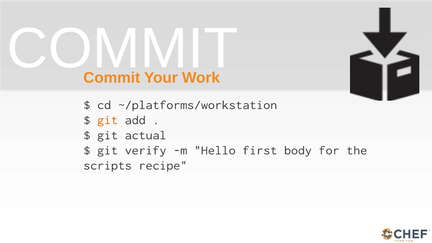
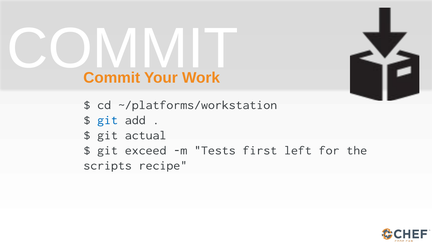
git at (108, 120) colour: orange -> blue
verify: verify -> exceed
Hello: Hello -> Tests
body: body -> left
